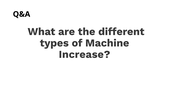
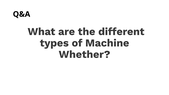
Increase: Increase -> Whether
